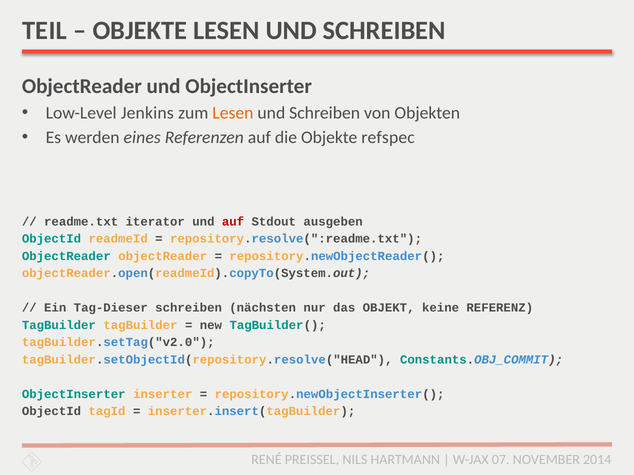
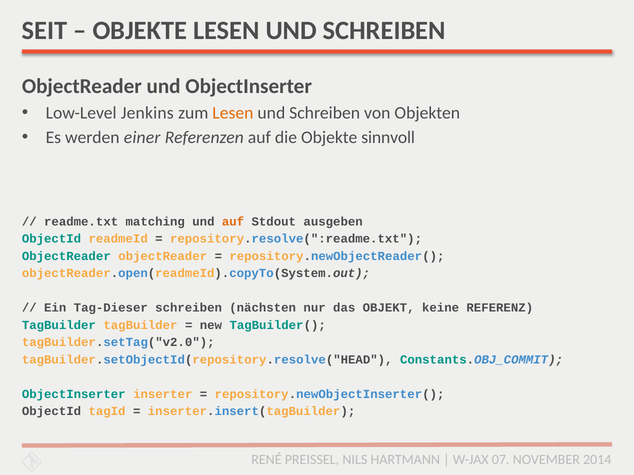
TEIL: TEIL -> SEIT
eines: eines -> einer
refspec: refspec -> sinnvoll
iterator: iterator -> matching
auf at (233, 222) colour: red -> orange
